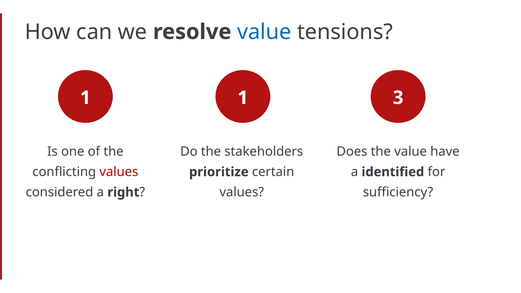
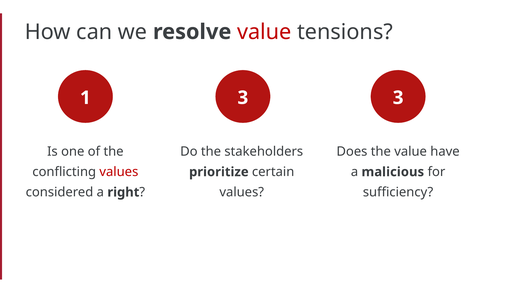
value at (264, 32) colour: blue -> red
1 1: 1 -> 3
identified: identified -> malicious
